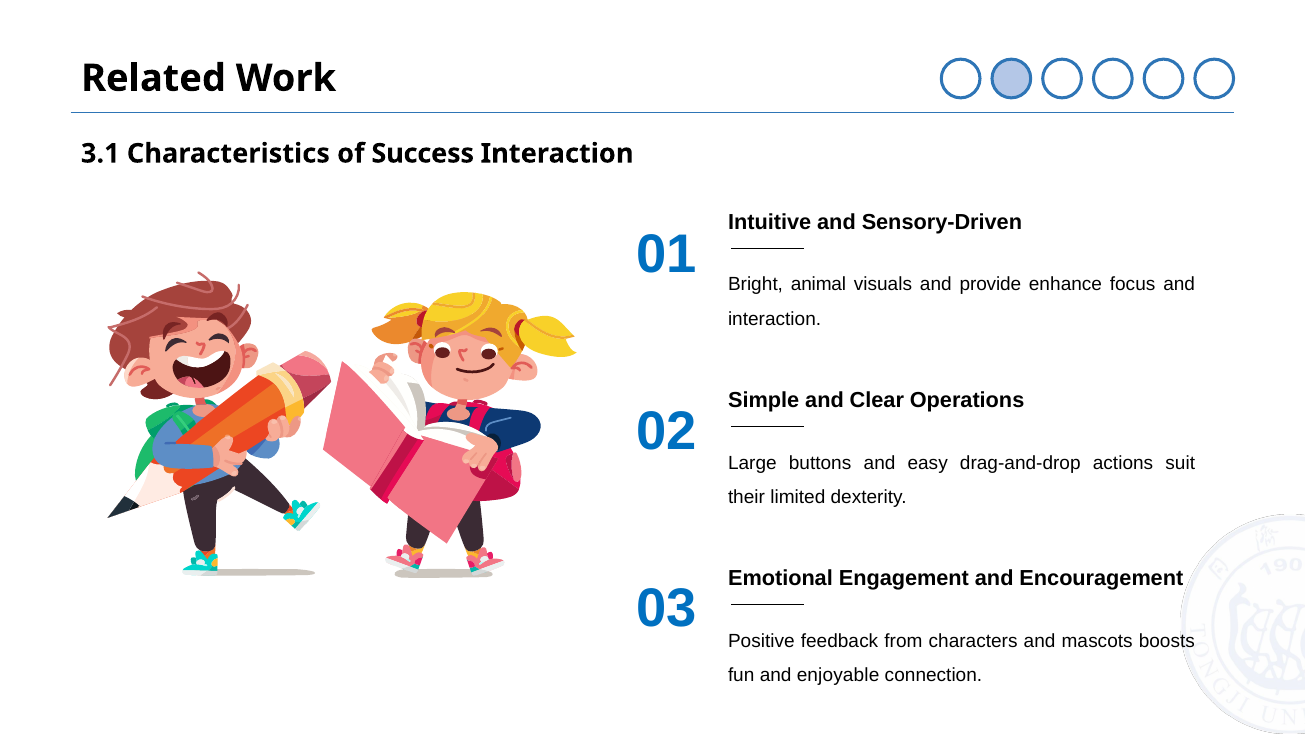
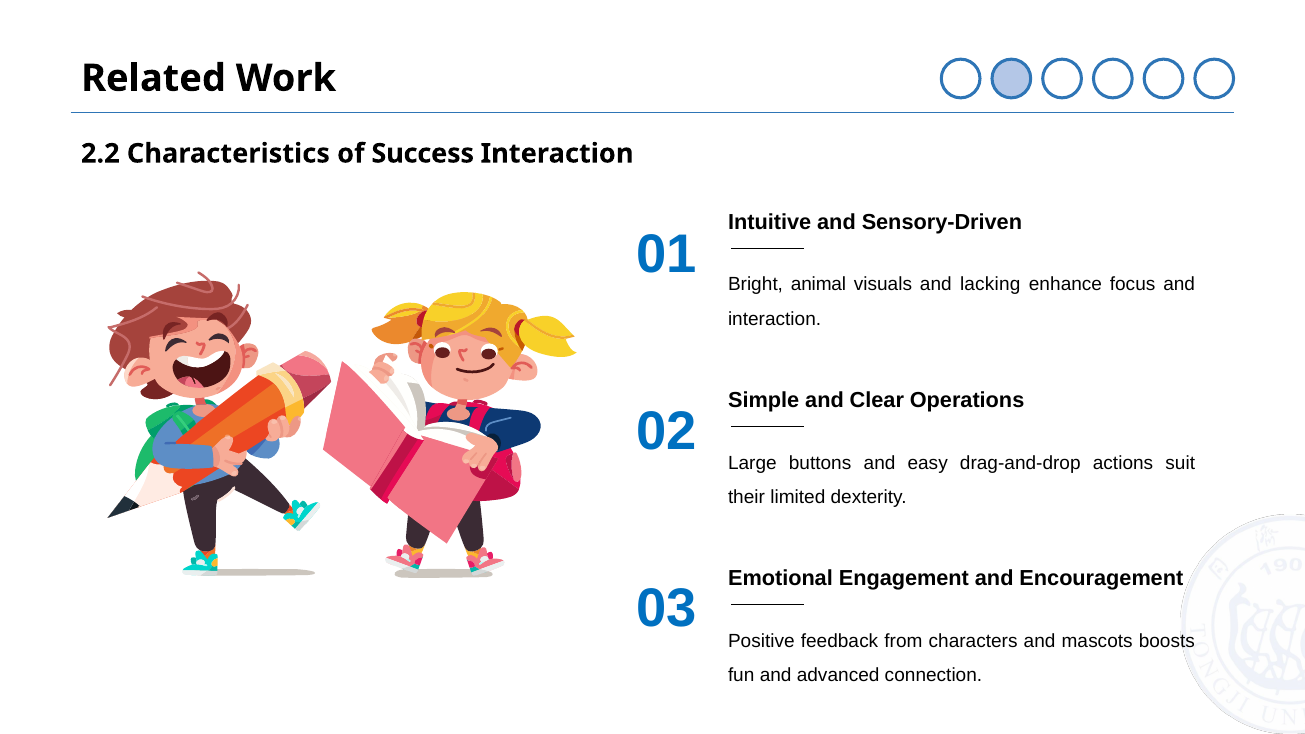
3.1: 3.1 -> 2.2
provide: provide -> lacking
enjoyable: enjoyable -> advanced
